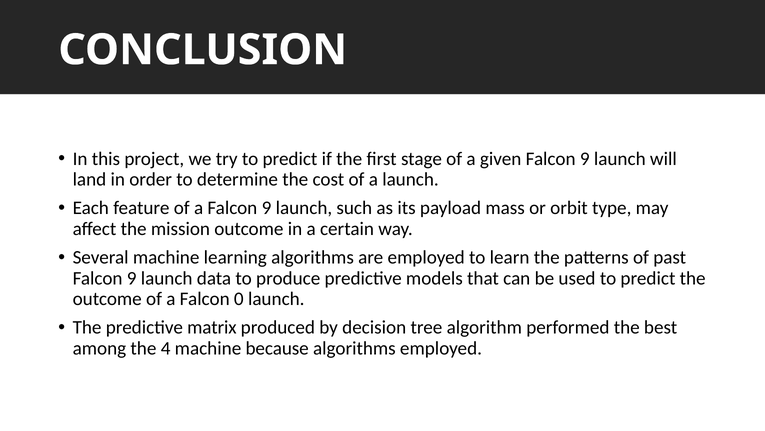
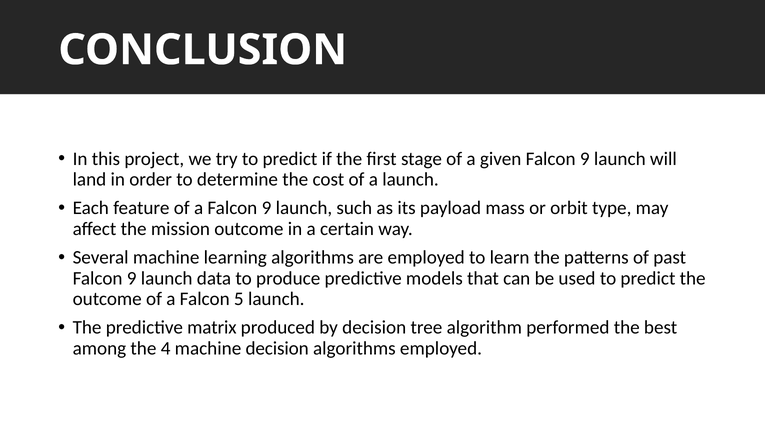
0: 0 -> 5
machine because: because -> decision
